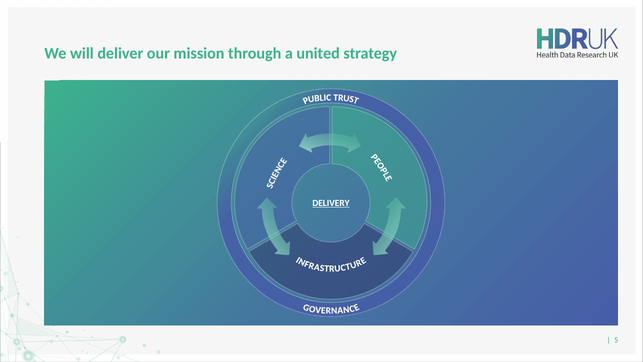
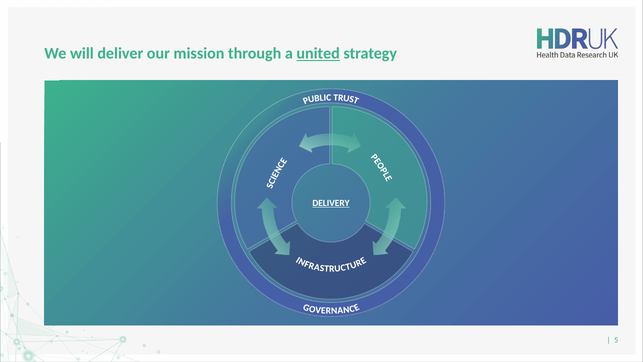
united underline: none -> present
